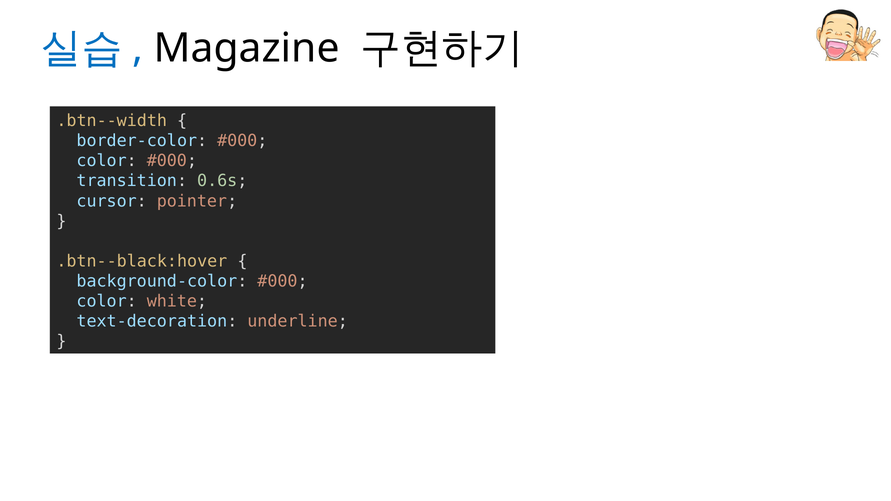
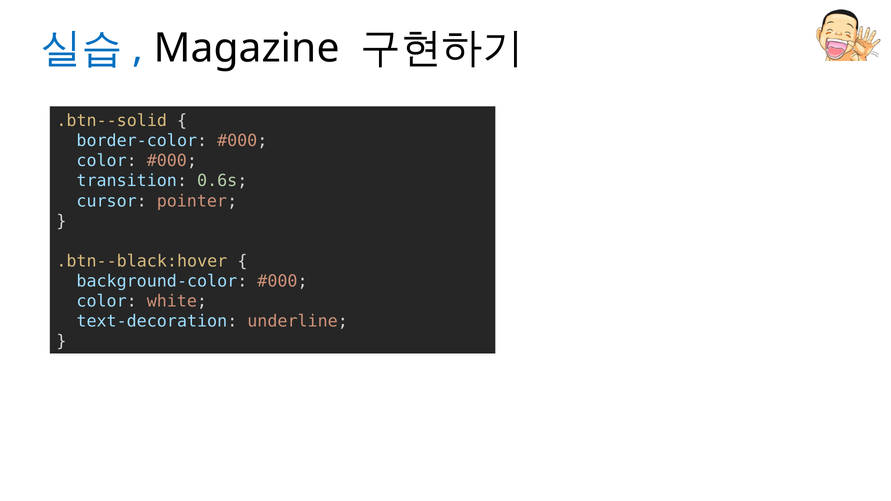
.btn--width: .btn--width -> .btn--solid
